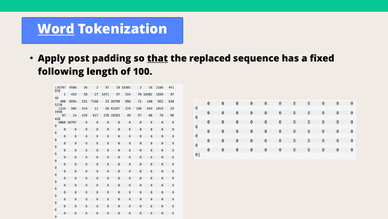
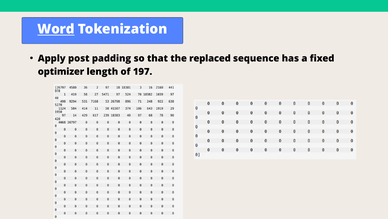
that underline: present -> none
following: following -> optimizer
100: 100 -> 197
